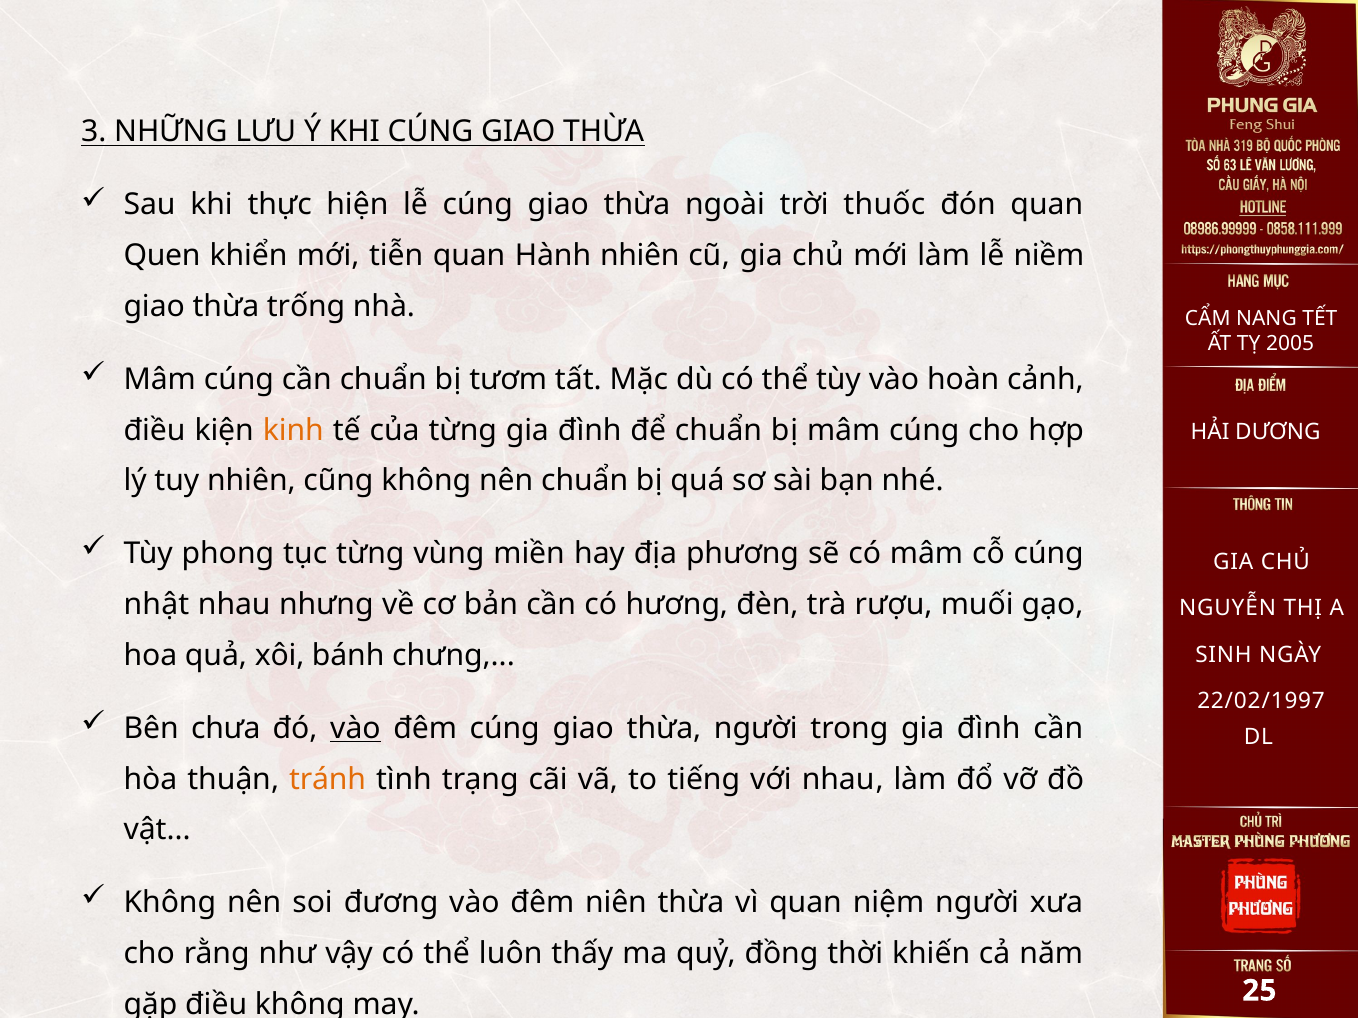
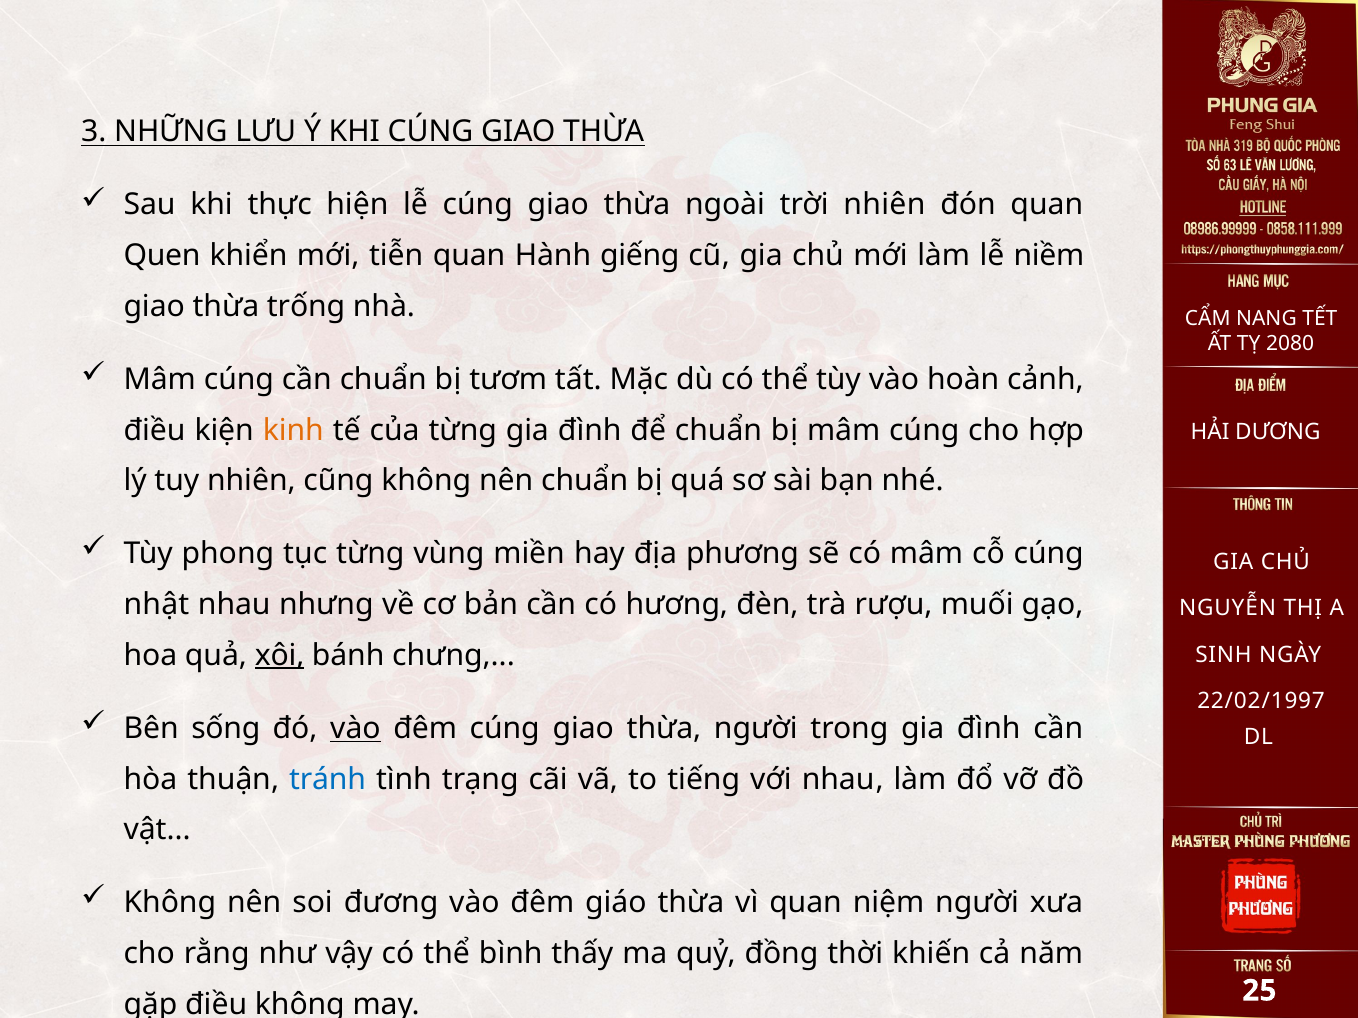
trời thuốc: thuốc -> nhiên
Hành nhiên: nhiên -> giếng
2005: 2005 -> 2080
xôi underline: none -> present
chưa: chưa -> sống
tránh colour: orange -> blue
niên: niên -> giáo
luôn: luôn -> bình
